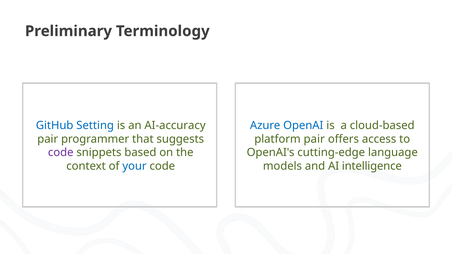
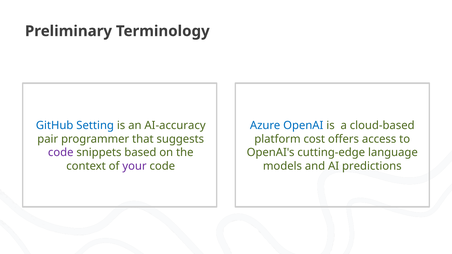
platform pair: pair -> cost
your colour: blue -> purple
intelligence: intelligence -> predictions
